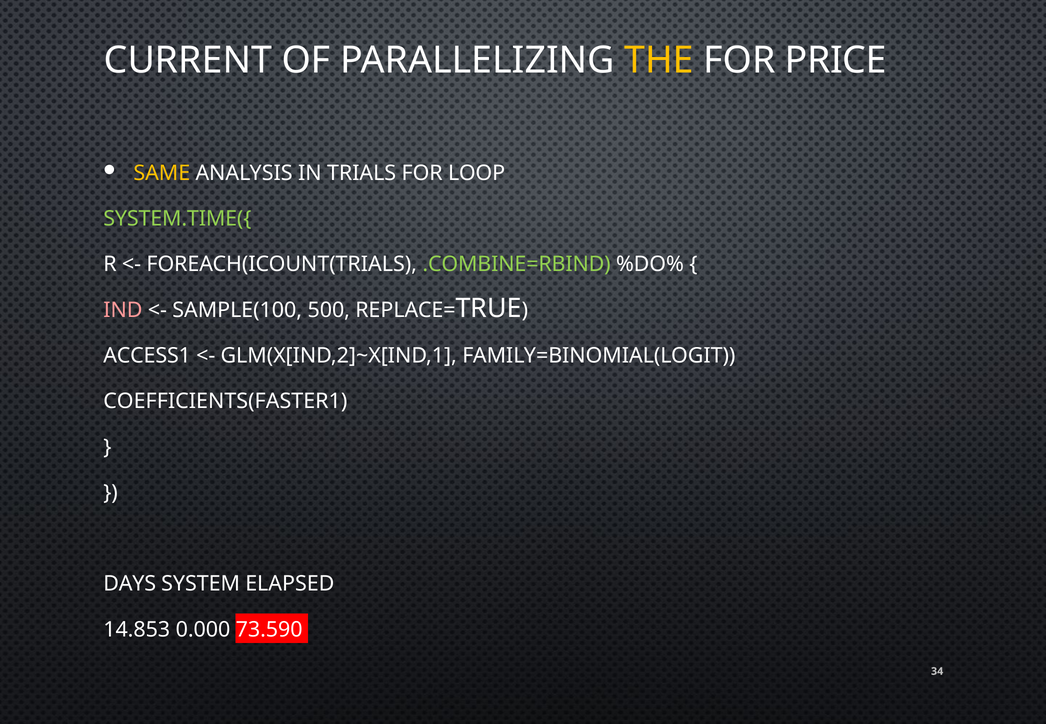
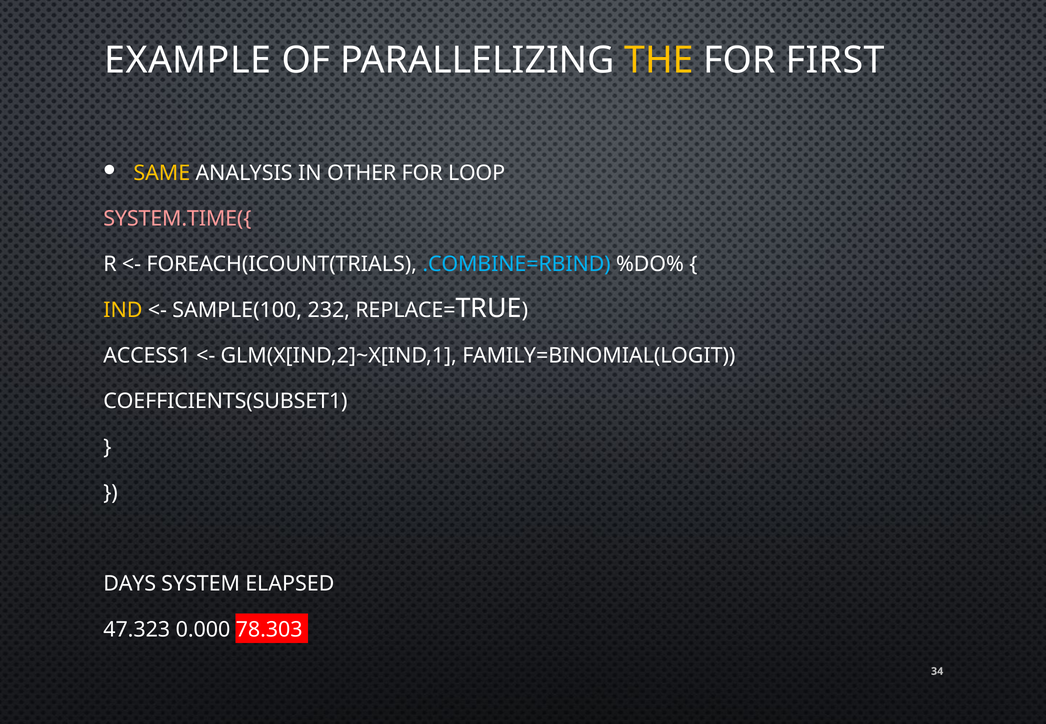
CURRENT: CURRENT -> EXAMPLE
PRICE: PRICE -> FIRST
TRIALS: TRIALS -> OTHER
SYSTEM.TIME({ colour: light green -> pink
.COMBINE=RBIND colour: light green -> light blue
IND colour: pink -> yellow
500: 500 -> 232
COEFFICIENTS(FASTER1: COEFFICIENTS(FASTER1 -> COEFFICIENTS(SUBSET1
14.853: 14.853 -> 47.323
73.590: 73.590 -> 78.303
